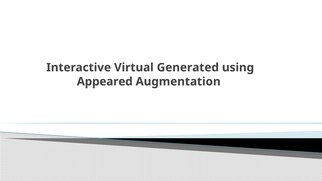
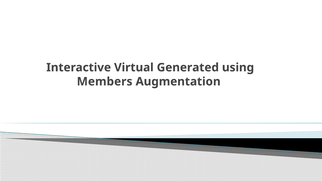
Appeared: Appeared -> Members
